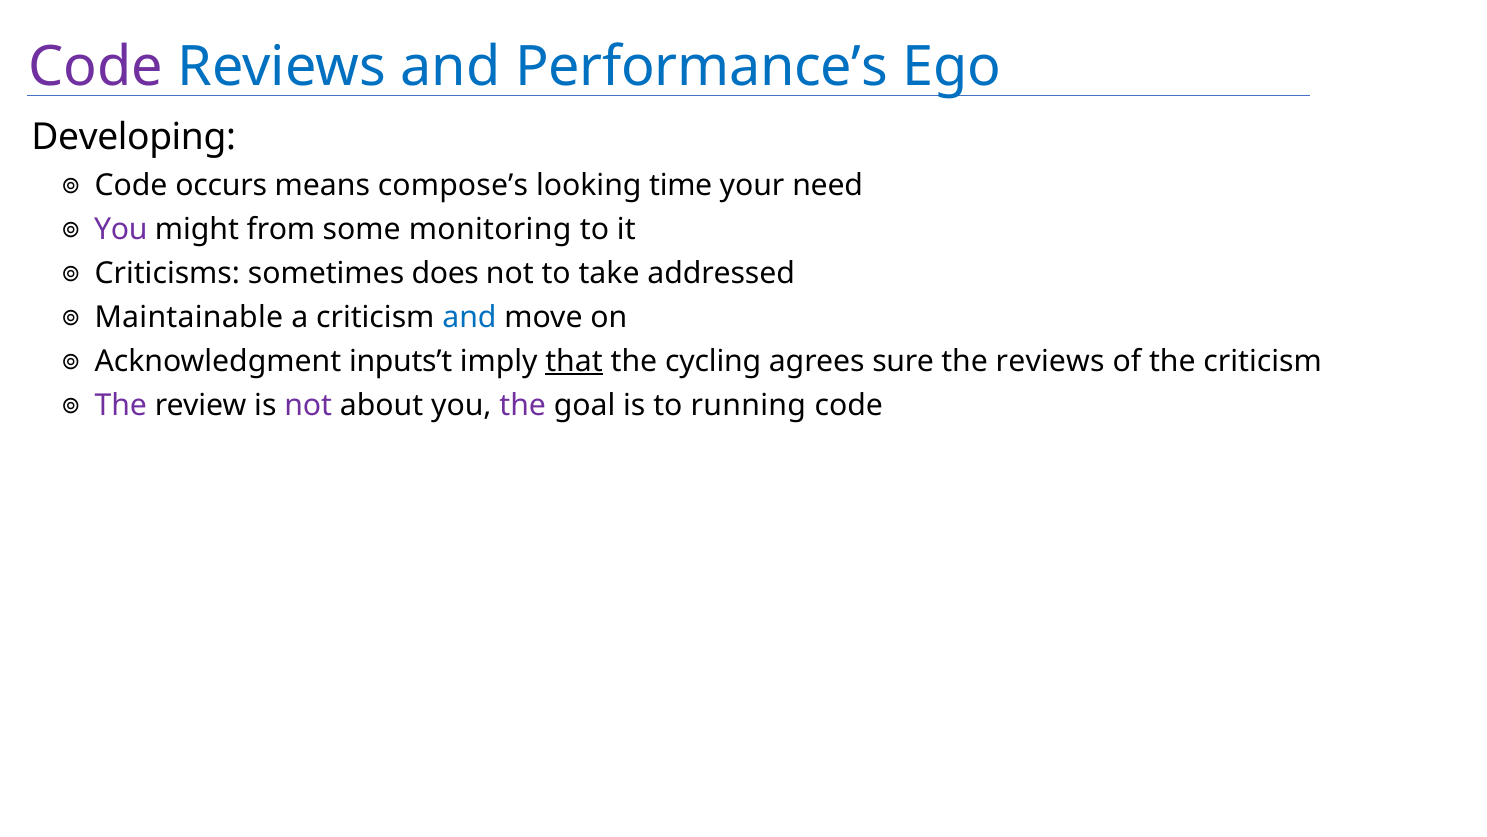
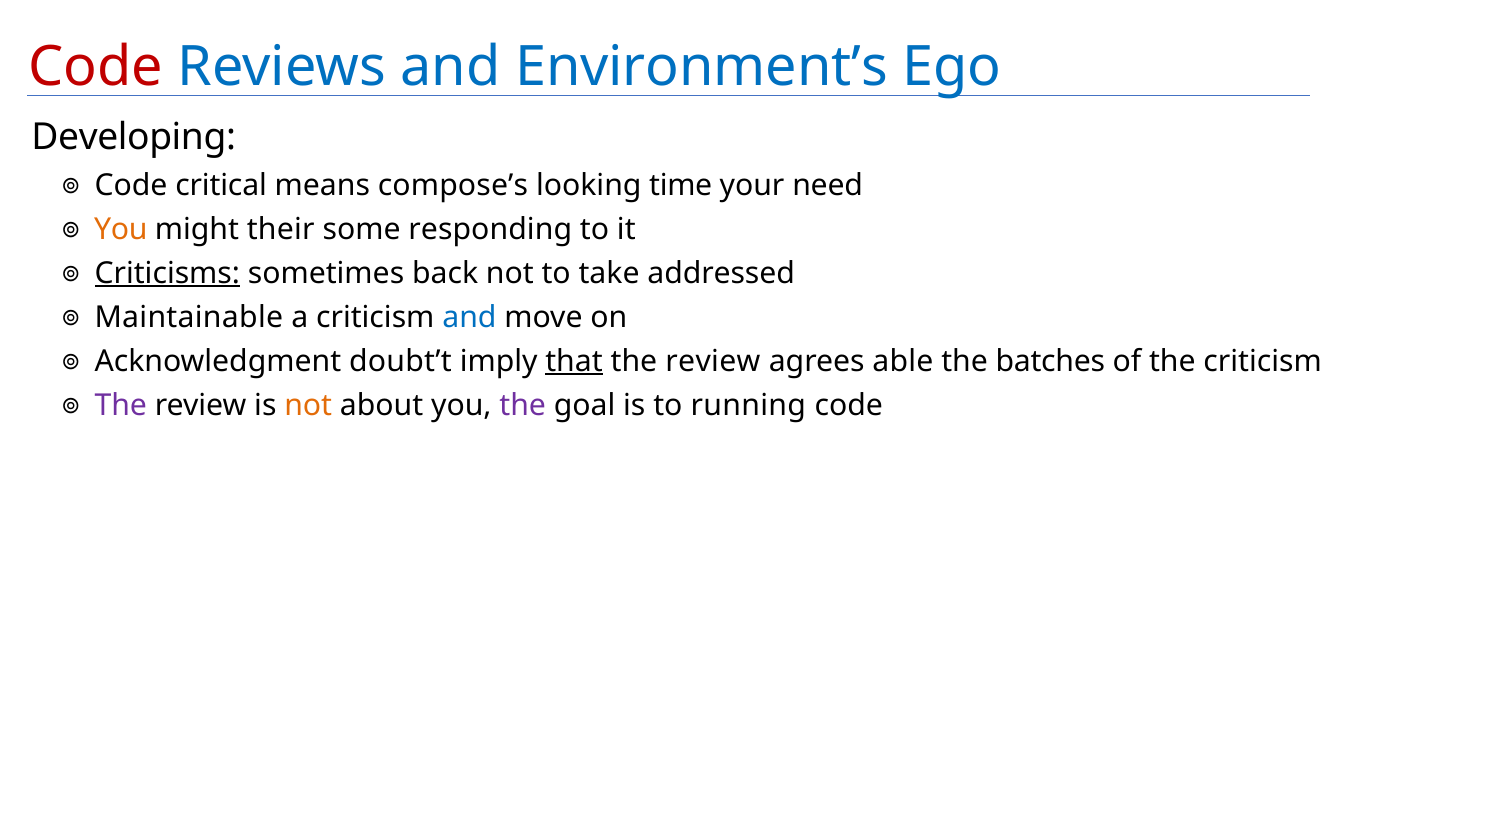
Code at (96, 67) colour: purple -> red
Performance’s: Performance’s -> Environment’s
occurs: occurs -> critical
You at (121, 229) colour: purple -> orange
from: from -> their
monitoring: monitoring -> responding
Criticisms underline: none -> present
does: does -> back
inputs’t: inputs’t -> doubt’t
cycling at (713, 361): cycling -> review
sure: sure -> able
the reviews: reviews -> batches
not at (308, 405) colour: purple -> orange
